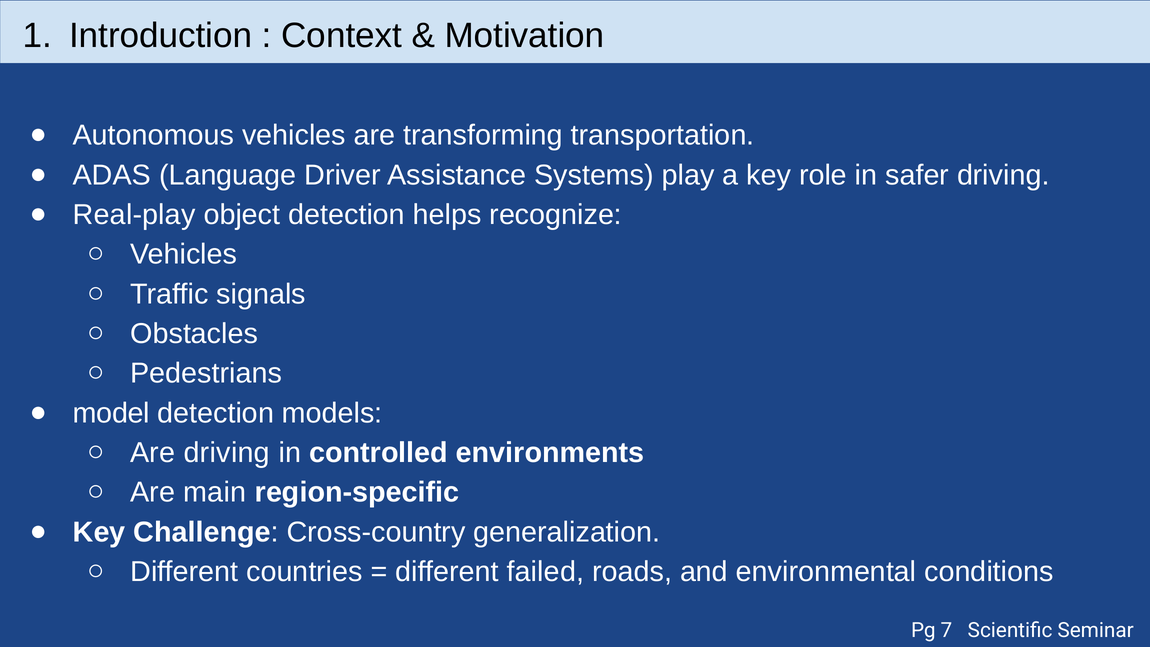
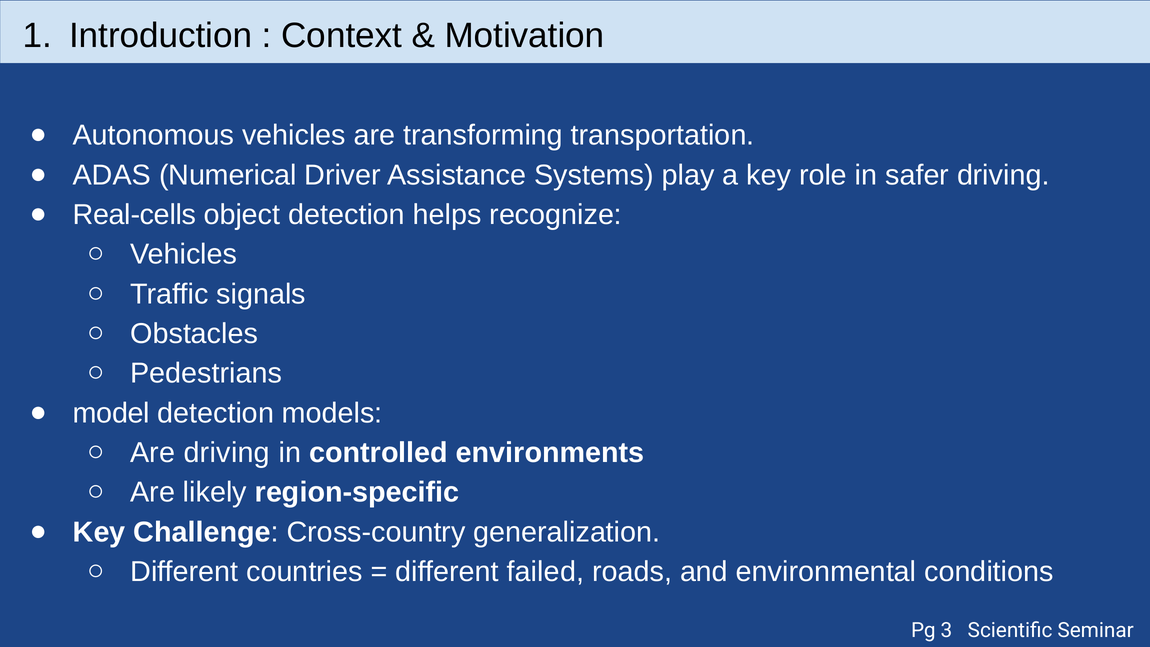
Language: Language -> Numerical
Real-play: Real-play -> Real-cells
main: main -> likely
7: 7 -> 3
